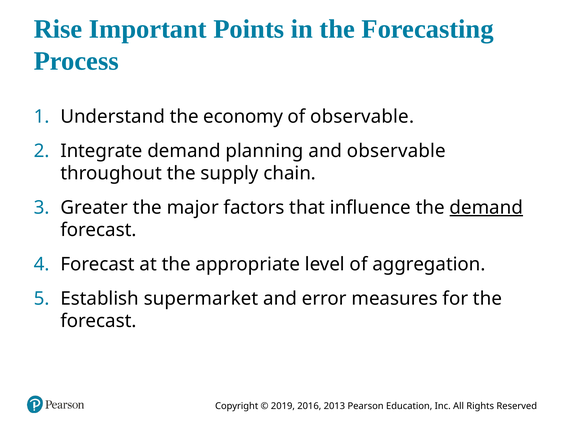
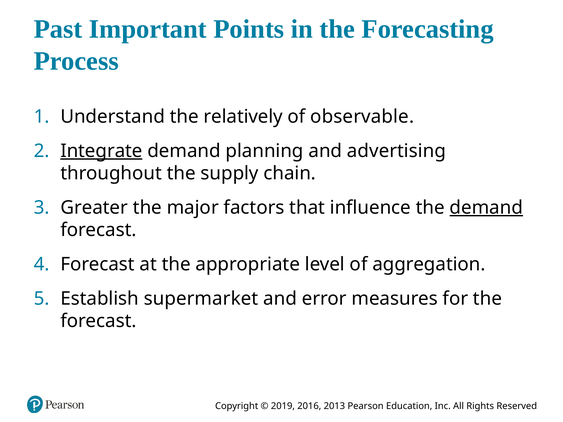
Rise: Rise -> Past
economy: economy -> relatively
Integrate underline: none -> present
and observable: observable -> advertising
